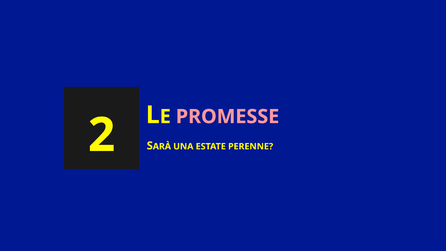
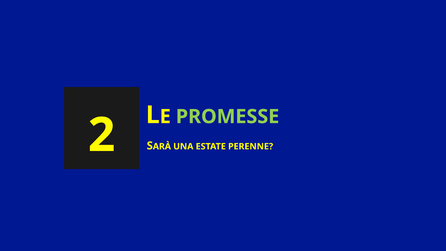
PROMESSE colour: pink -> light green
